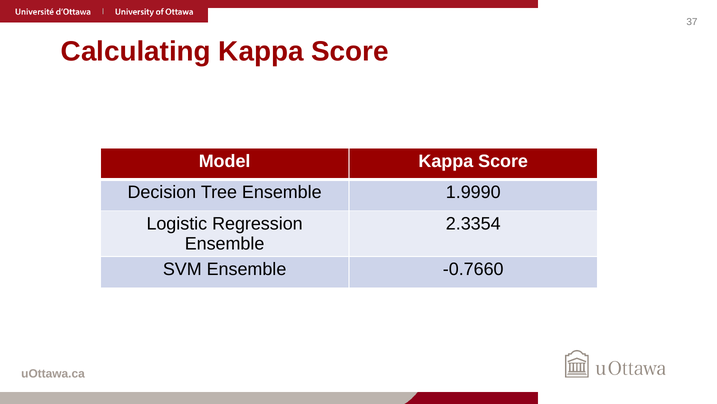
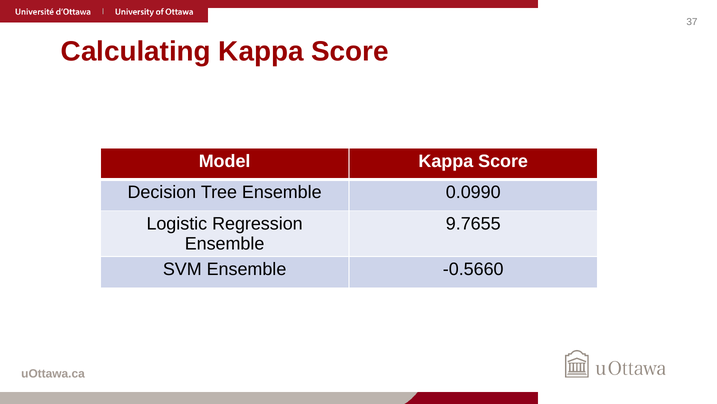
1.9990: 1.9990 -> 0.0990
2.3354: 2.3354 -> 9.7655
-0.7660: -0.7660 -> -0.5660
